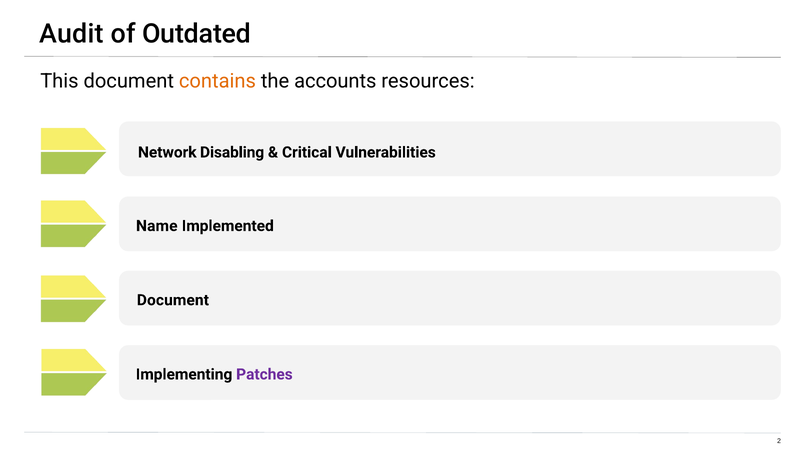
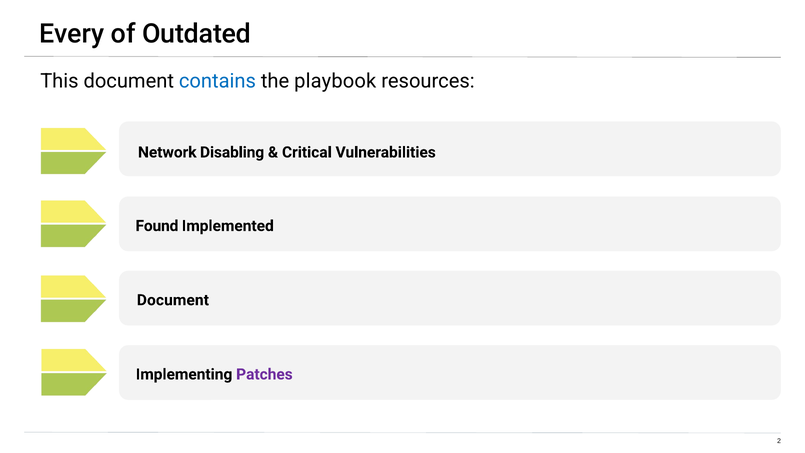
Audit: Audit -> Every
contains colour: orange -> blue
accounts: accounts -> playbook
Name: Name -> Found
